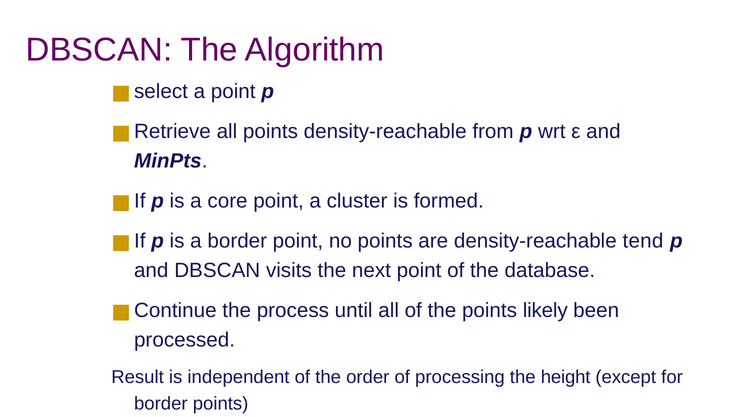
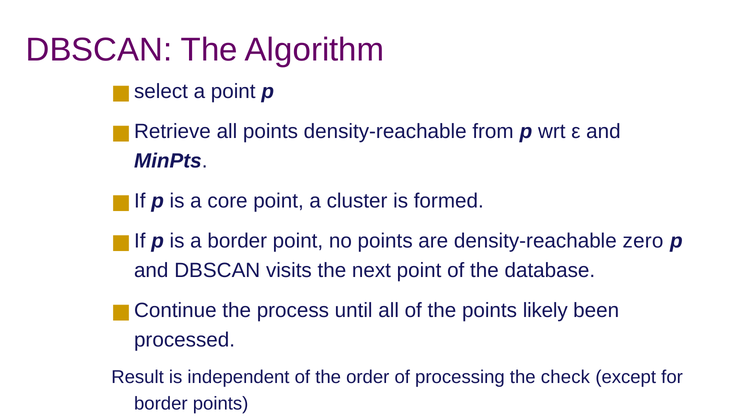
tend: tend -> zero
height: height -> check
